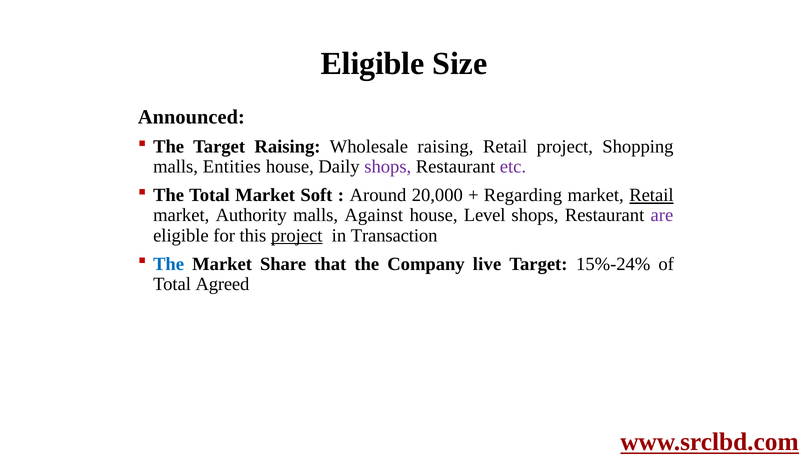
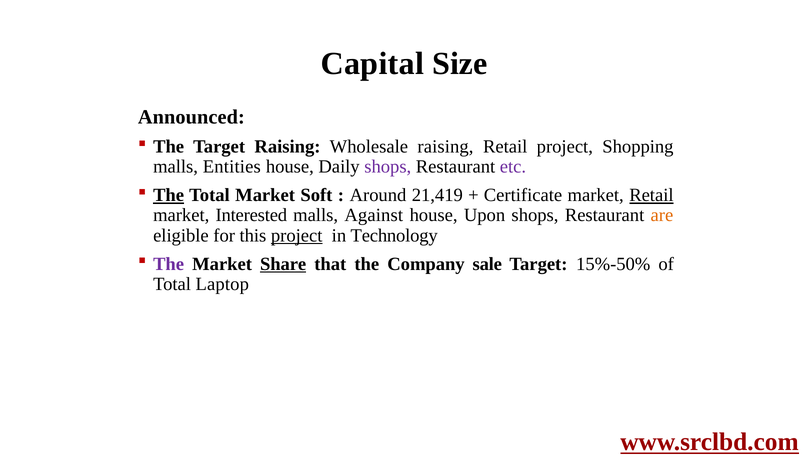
Eligible at (373, 64): Eligible -> Capital
The at (169, 195) underline: none -> present
20,000: 20,000 -> 21,419
Regarding: Regarding -> Certificate
Authority: Authority -> Interested
Level: Level -> Upon
are colour: purple -> orange
Transaction: Transaction -> Technology
The at (169, 264) colour: blue -> purple
Share underline: none -> present
live: live -> sale
15%-24%: 15%-24% -> 15%-50%
Agreed: Agreed -> Laptop
